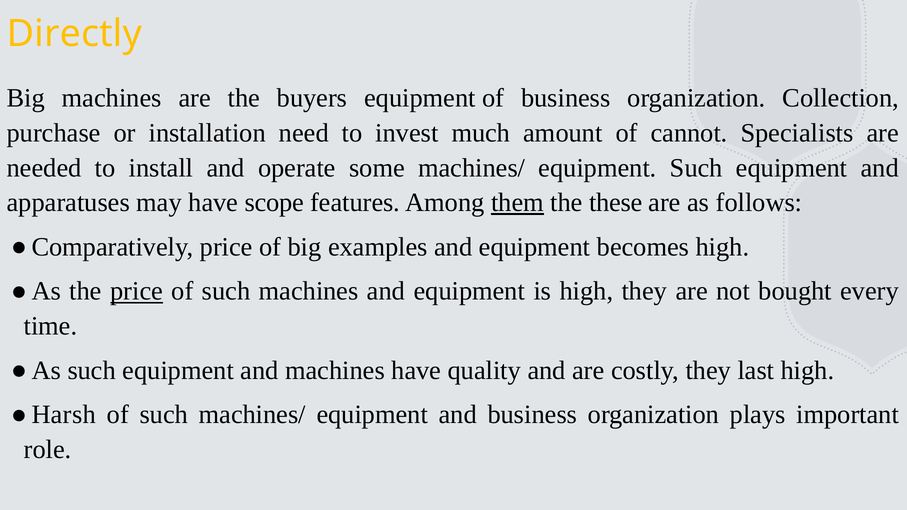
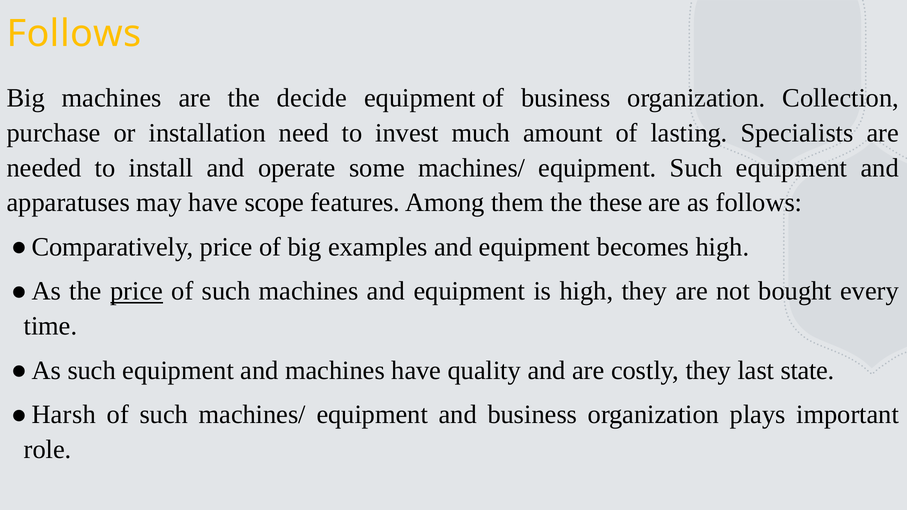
Directly at (74, 34): Directly -> Follows
buyers: buyers -> decide
cannot: cannot -> lasting
them underline: present -> none
last high: high -> state
